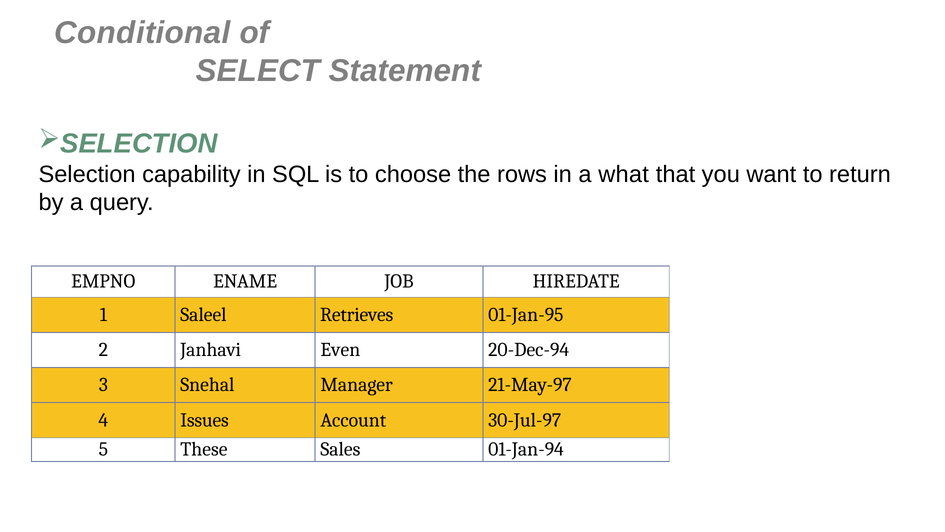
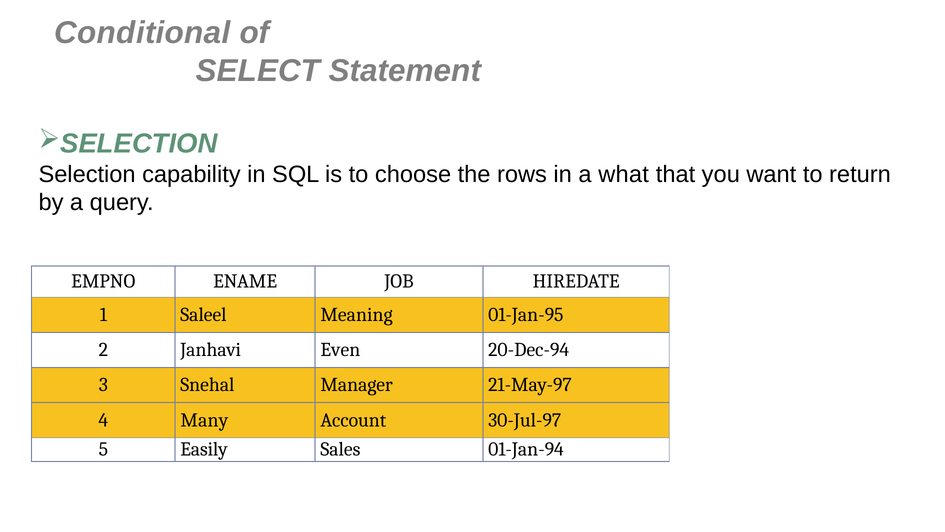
Retrieves: Retrieves -> Meaning
Issues: Issues -> Many
These: These -> Easily
